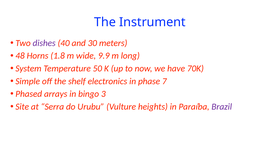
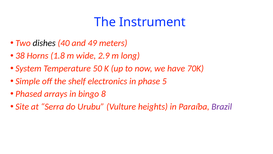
dishes colour: purple -> black
30: 30 -> 49
48: 48 -> 38
9.9: 9.9 -> 2.9
7: 7 -> 5
3: 3 -> 8
